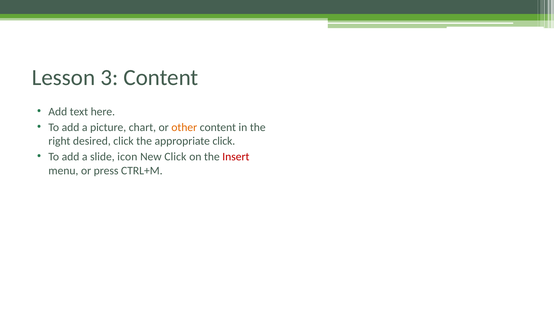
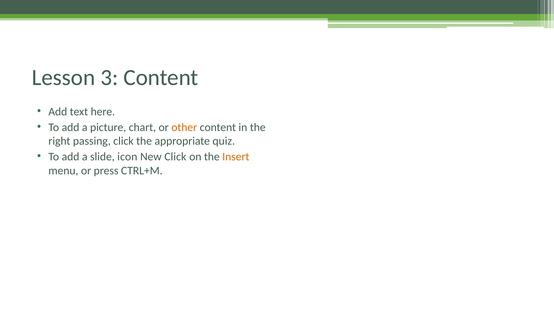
desired: desired -> passing
appropriate click: click -> quiz
Insert colour: red -> orange
